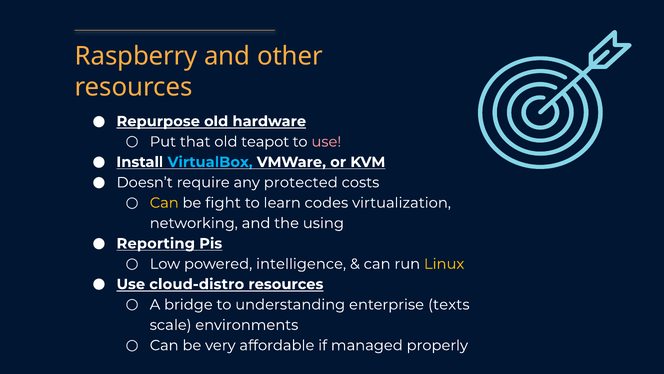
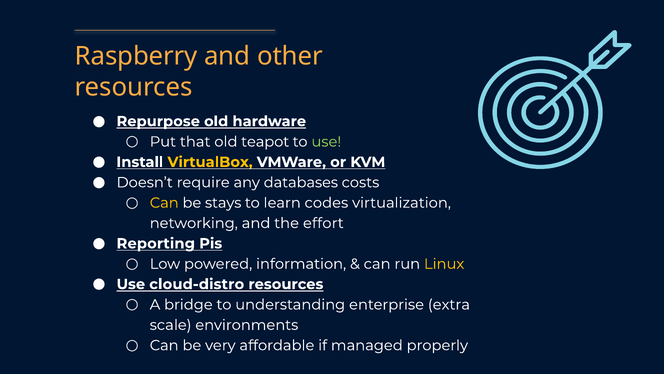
use at (326, 142) colour: pink -> light green
VirtualBox colour: light blue -> yellow
protected: protected -> databases
fight: fight -> stays
using: using -> effort
intelligence: intelligence -> information
texts: texts -> extra
